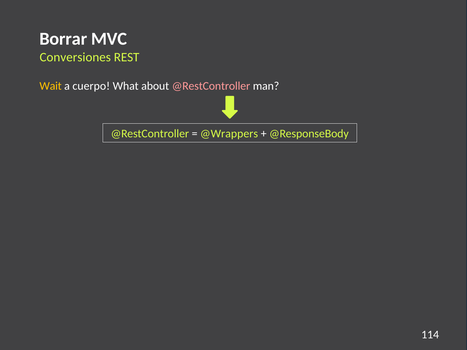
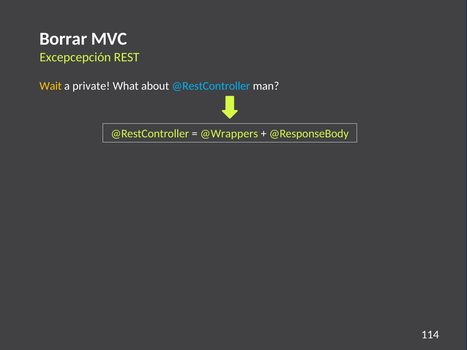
Conversiones: Conversiones -> Excepcepción
cuerpo: cuerpo -> private
@RestController at (211, 86) colour: pink -> light blue
